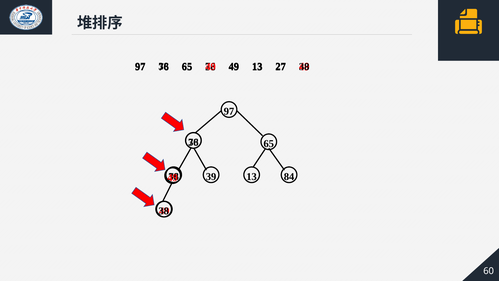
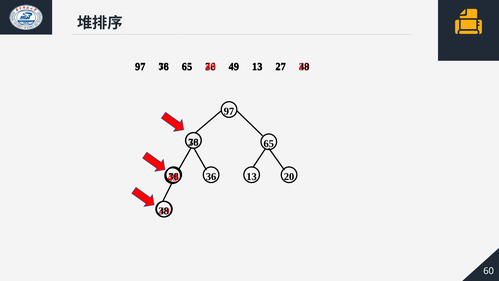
39: 39 -> 36
84: 84 -> 20
